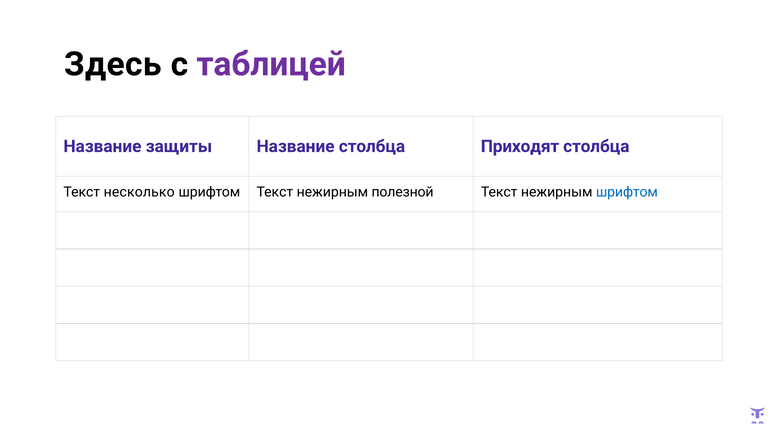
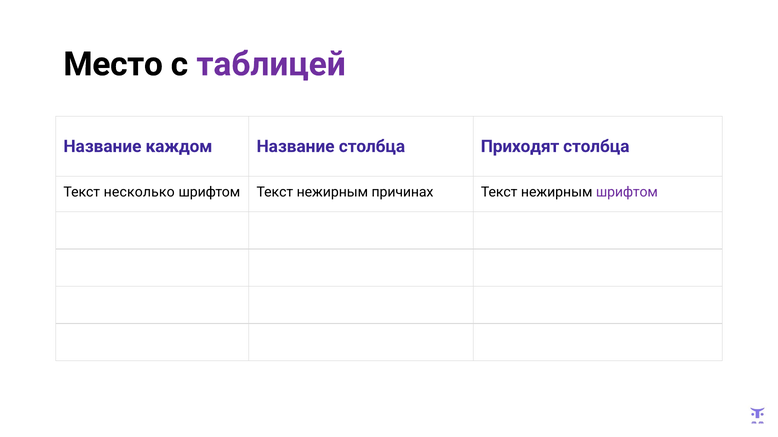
Здесь: Здесь -> Место
защиты: защиты -> каждом
полезной: полезной -> причинах
шрифтом at (627, 192) colour: blue -> purple
